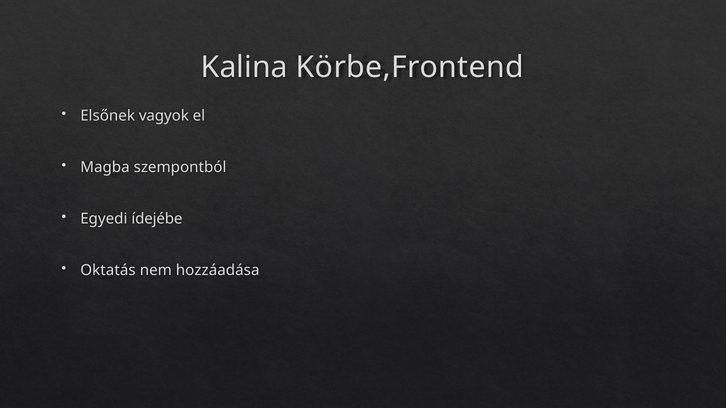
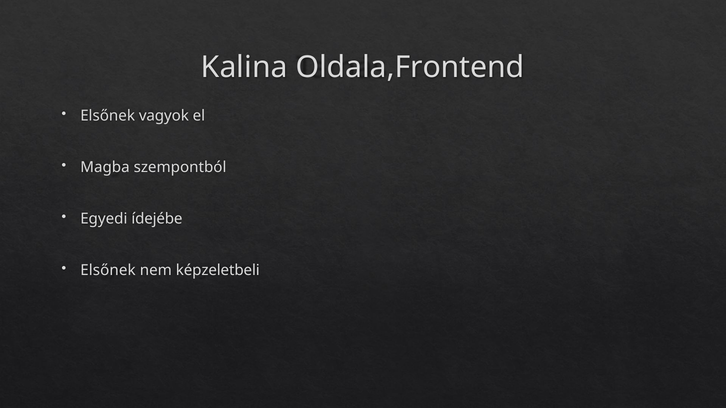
Körbe,Frontend: Körbe,Frontend -> Oldala,Frontend
Oktatás at (108, 270): Oktatás -> Elsőnek
hozzáadása: hozzáadása -> képzeletbeli
